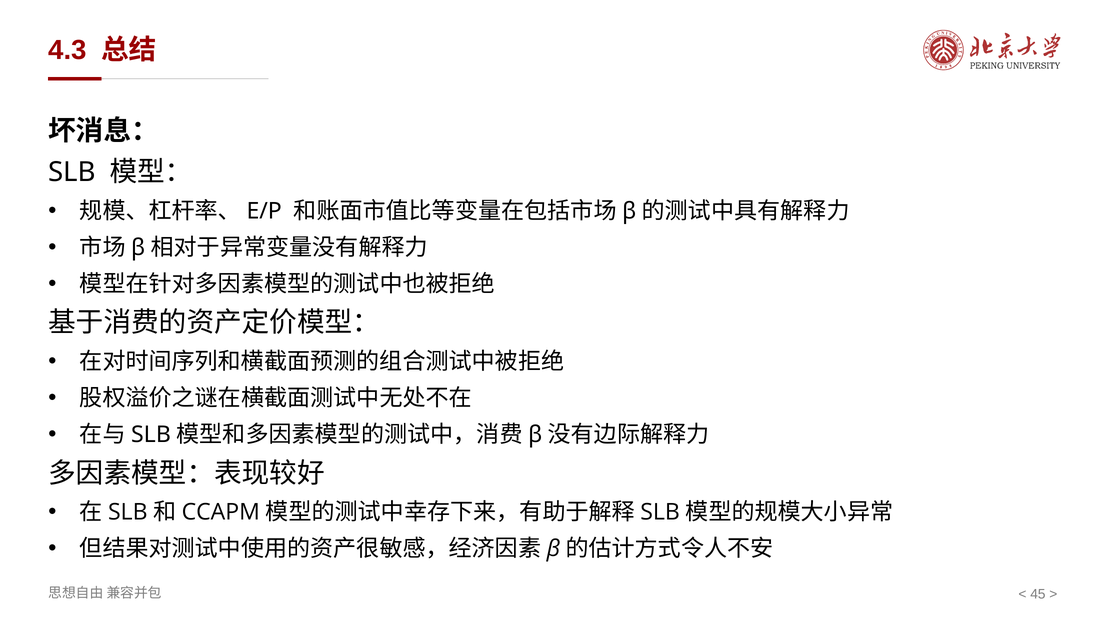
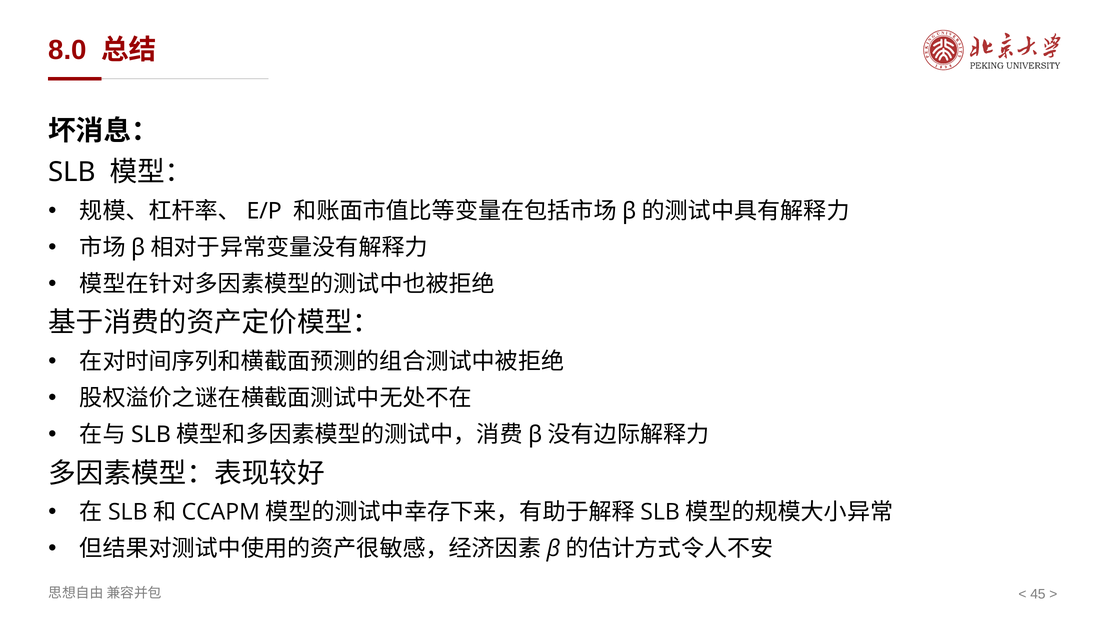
4.3: 4.3 -> 8.0
